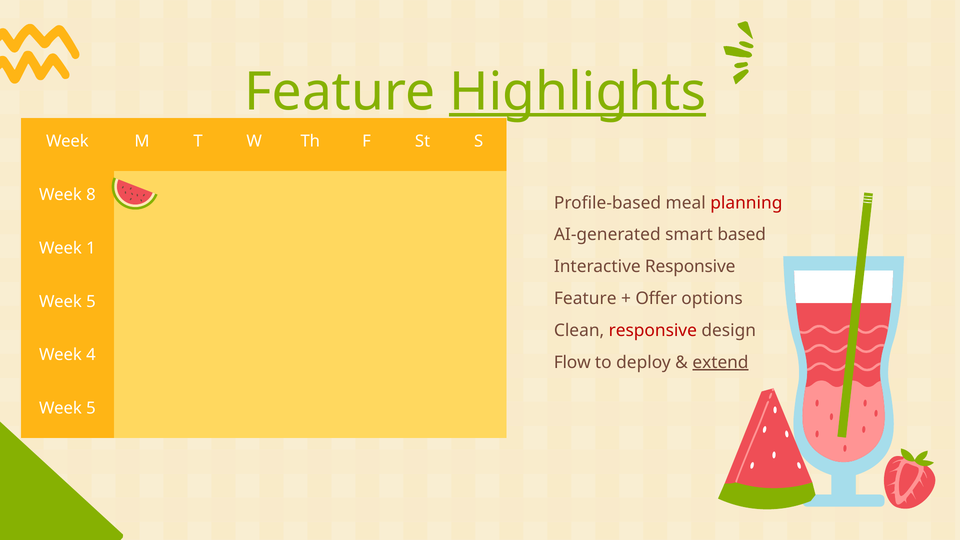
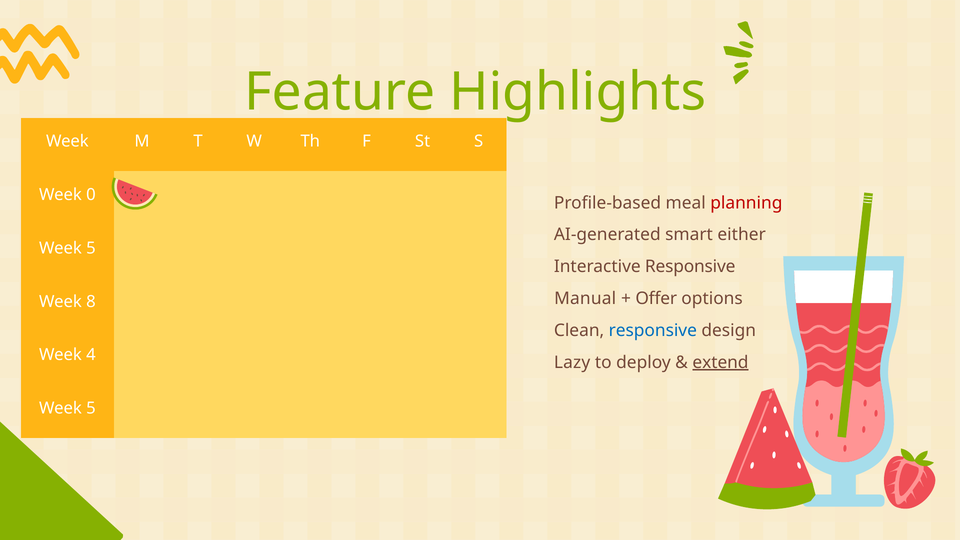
Highlights underline: present -> none
8: 8 -> 0
based: based -> either
1 at (91, 248): 1 -> 5
Feature at (585, 298): Feature -> Manual
5 at (91, 302): 5 -> 8
responsive at (653, 330) colour: red -> blue
Flow: Flow -> Lazy
